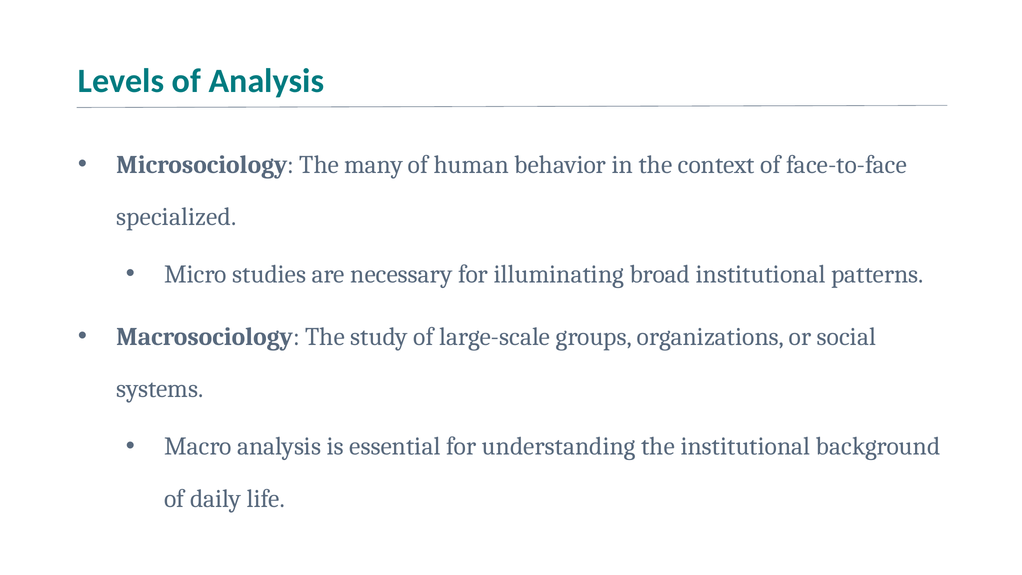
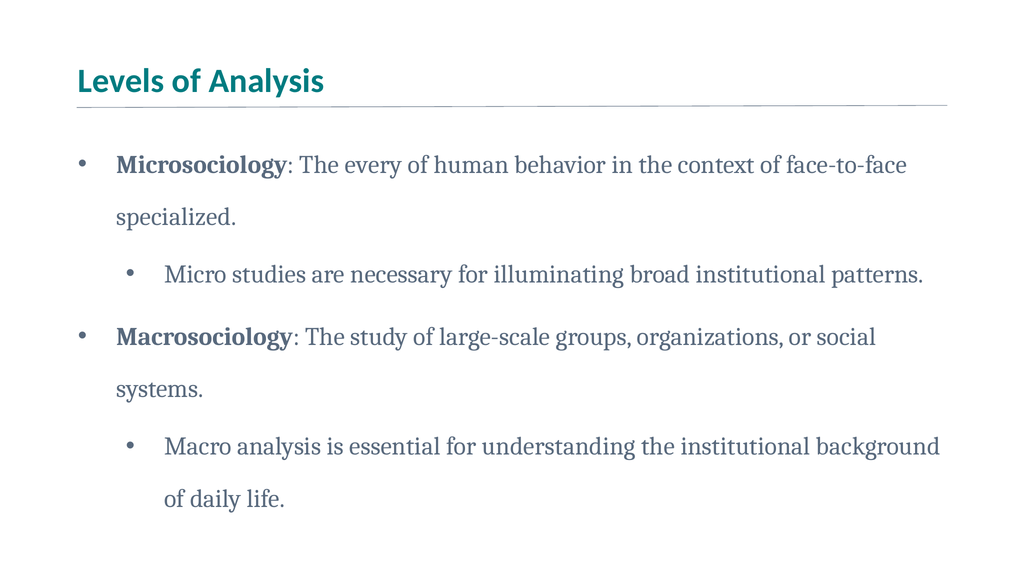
many: many -> every
